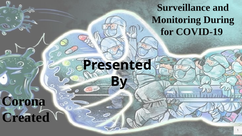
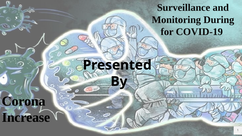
Created: Created -> Increase
